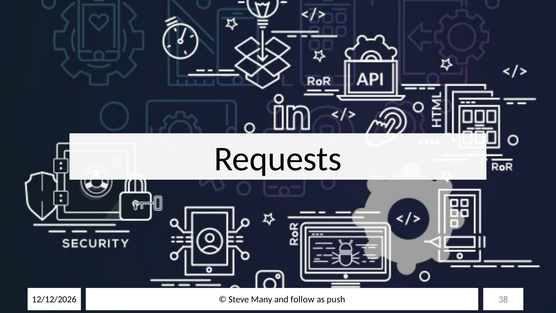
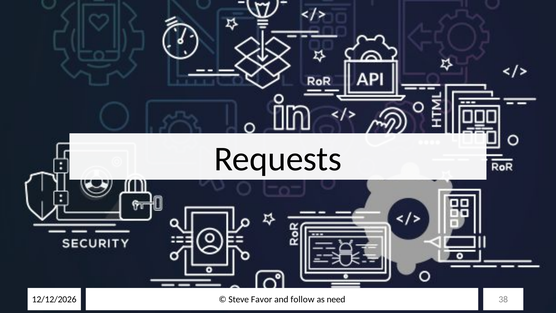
Many: Many -> Favor
push: push -> need
